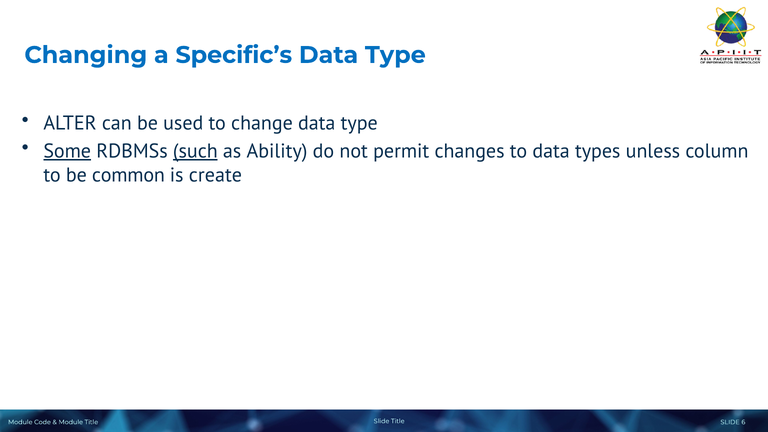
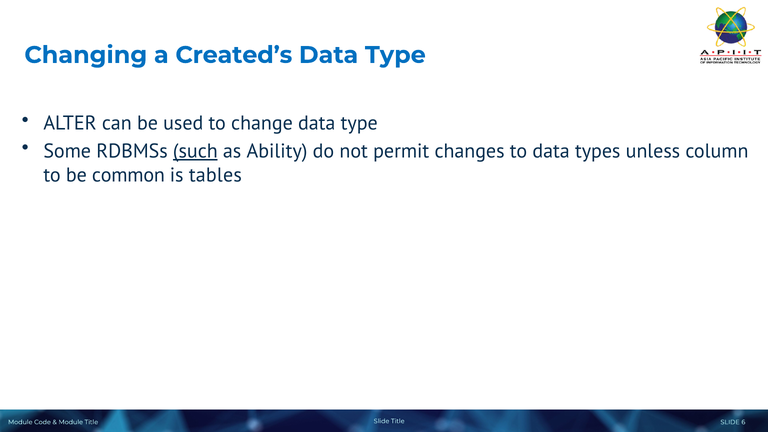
Specific’s: Specific’s -> Created’s
Some underline: present -> none
create: create -> tables
